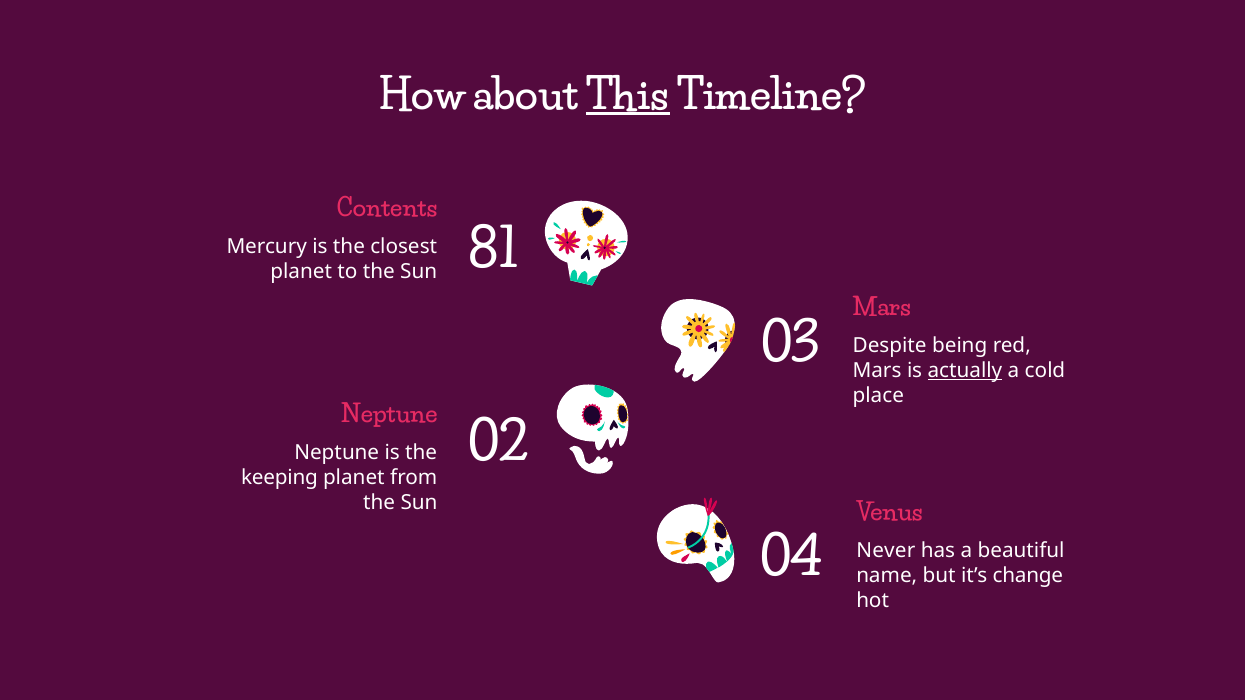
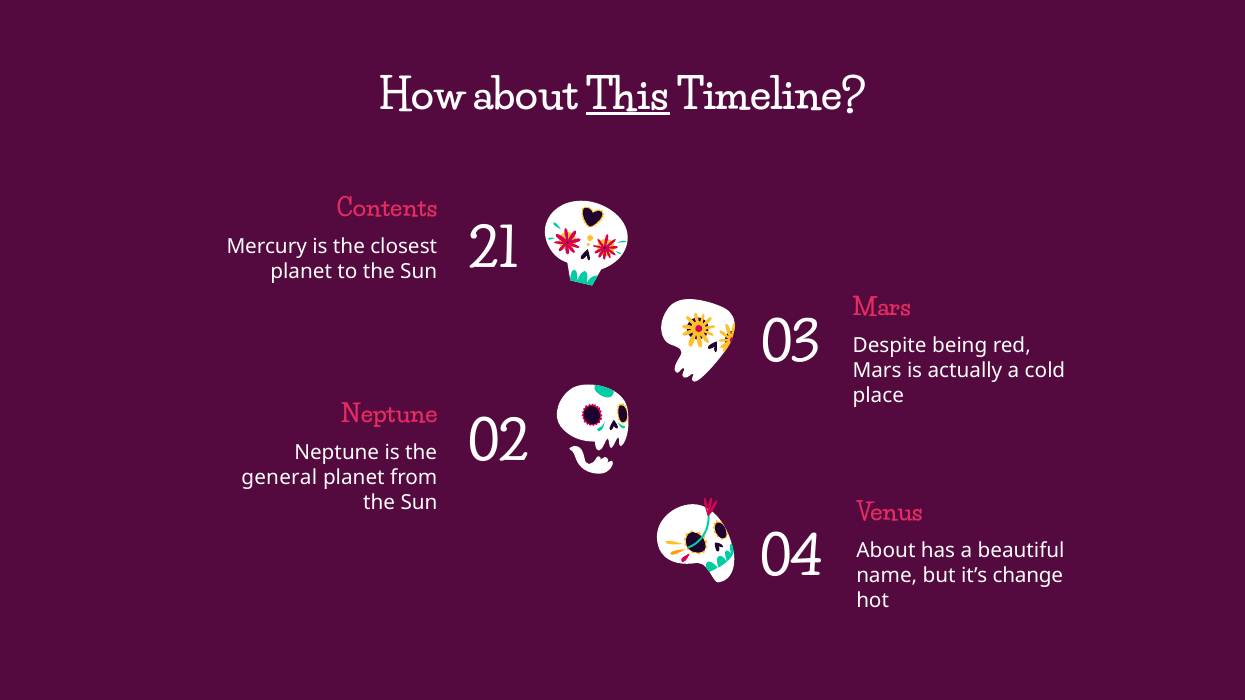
81: 81 -> 21
actually underline: present -> none
keeping: keeping -> general
Never at (886, 551): Never -> About
